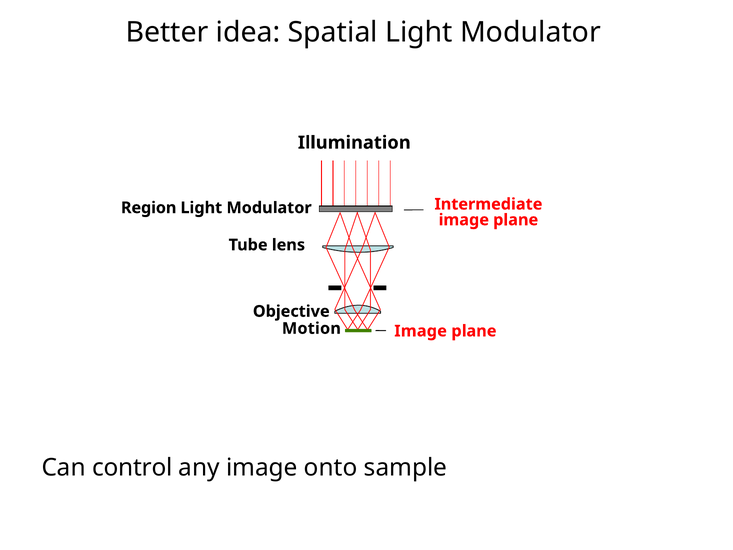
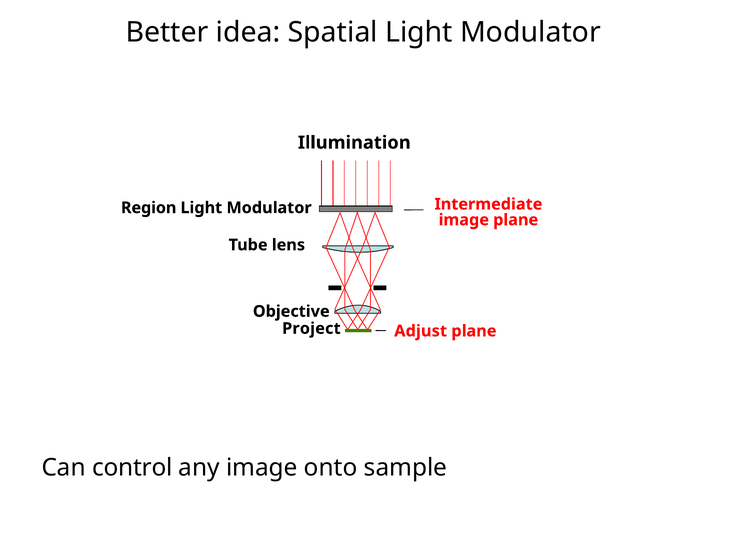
Motion: Motion -> Project
Image at (421, 331): Image -> Adjust
